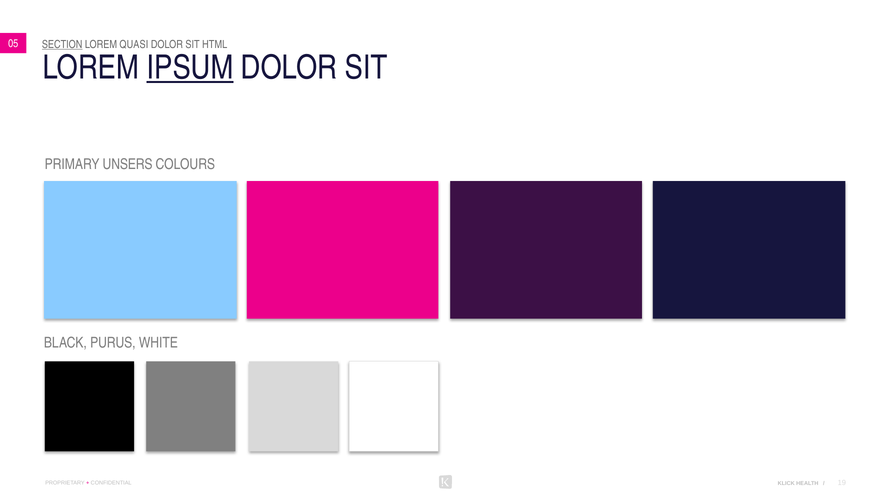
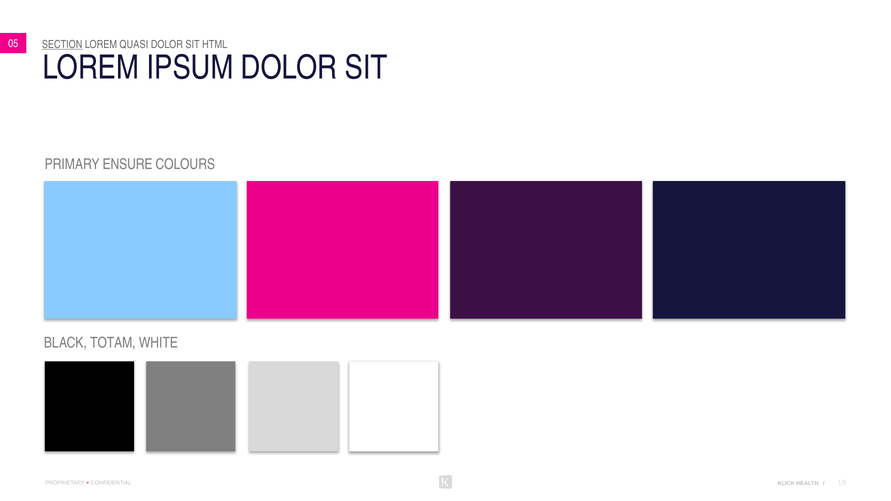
IPSUM underline: present -> none
UNSERS: UNSERS -> ENSURE
PURUS: PURUS -> TOTAM
